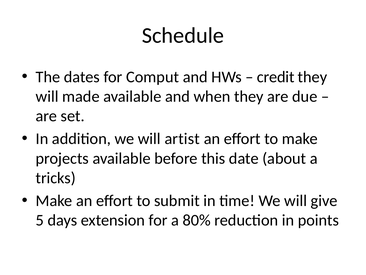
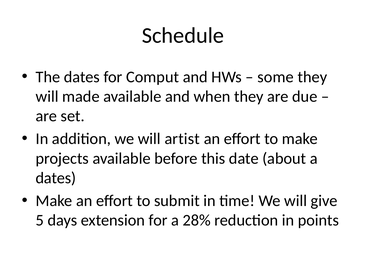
credit: credit -> some
tricks at (56, 178): tricks -> dates
80%: 80% -> 28%
